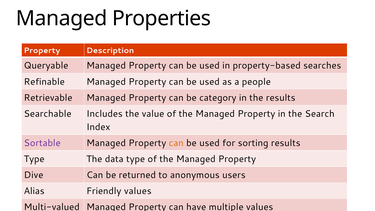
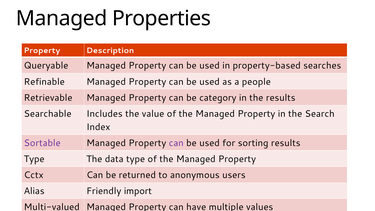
can at (176, 143) colour: orange -> purple
Dive: Dive -> Cctx
Friendly values: values -> import
